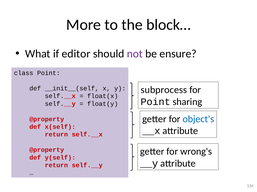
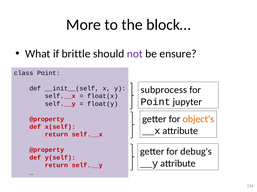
editor: editor -> brittle
sharing: sharing -> jupyter
object's colour: blue -> orange
wrong's: wrong's -> debug's
